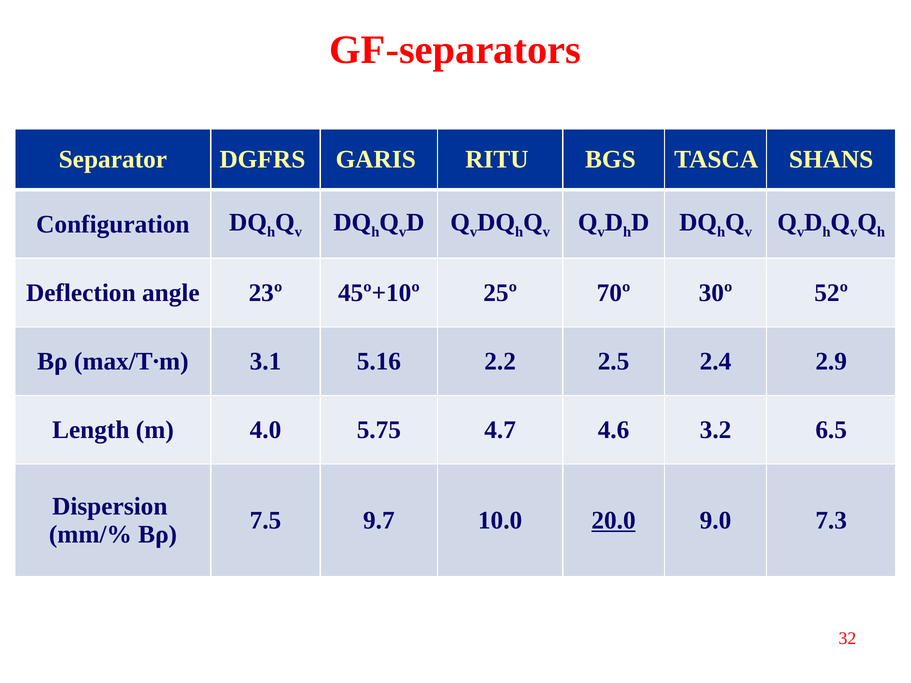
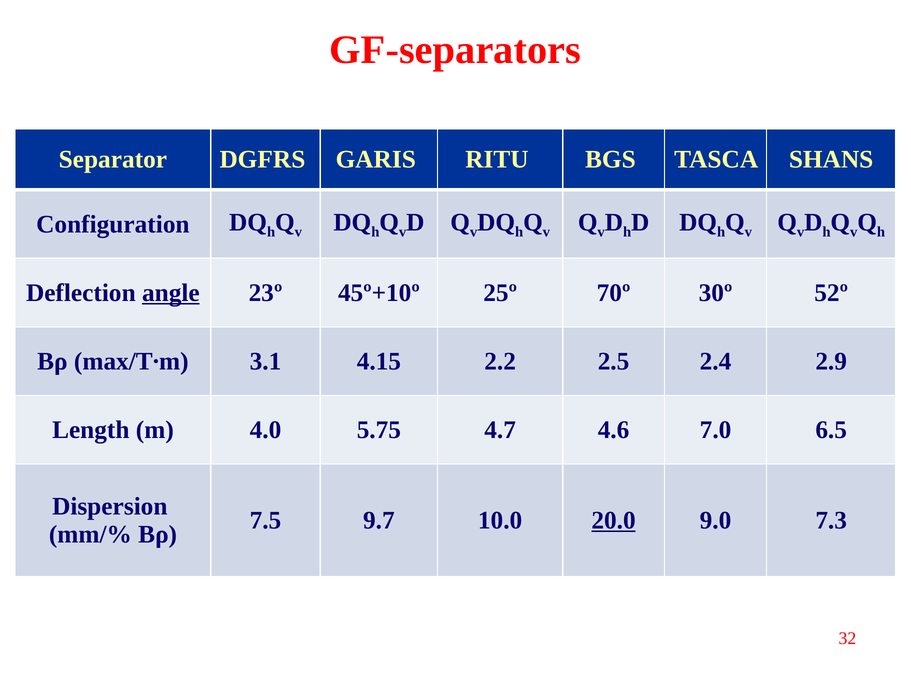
angle underline: none -> present
5.16: 5.16 -> 4.15
3.2: 3.2 -> 7.0
